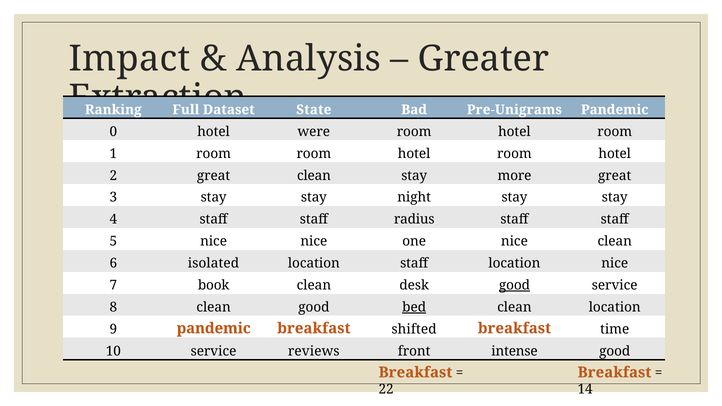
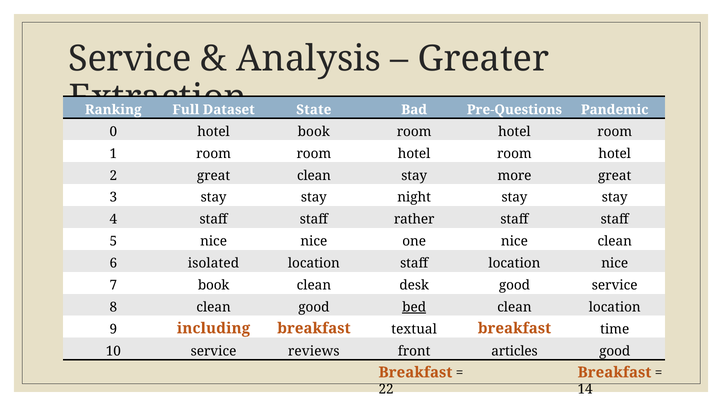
Impact at (130, 59): Impact -> Service
Pre-Unigrams: Pre-Unigrams -> Pre-Questions
hotel were: were -> book
radius: radius -> rather
good at (514, 285) underline: present -> none
9 pandemic: pandemic -> including
shifted: shifted -> textual
intense: intense -> articles
